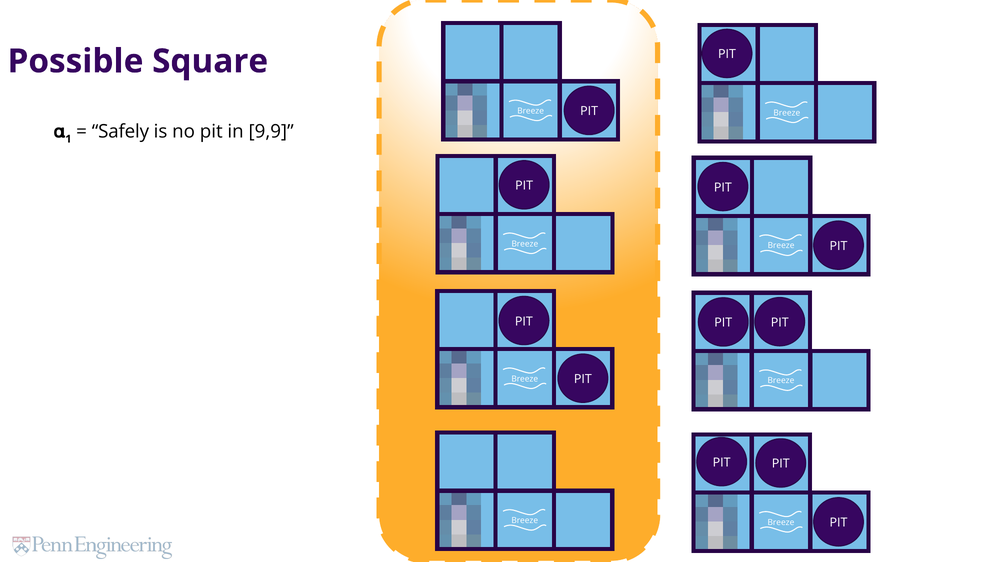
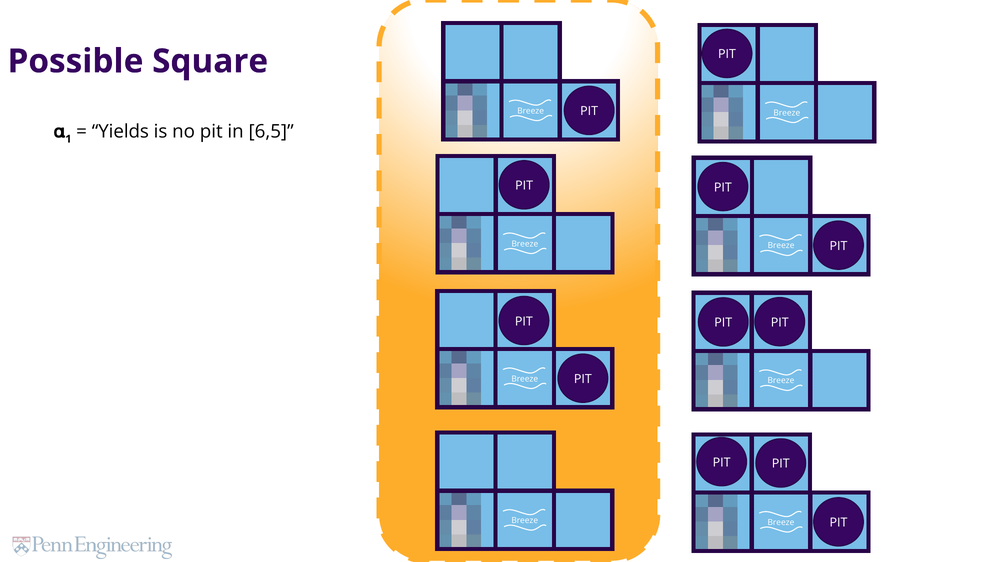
Safely: Safely -> Yields
9,9: 9,9 -> 6,5
